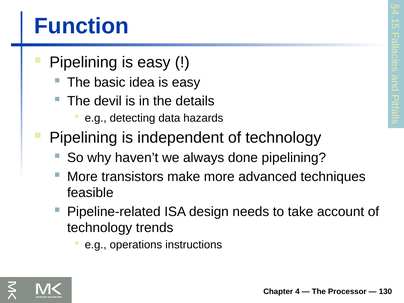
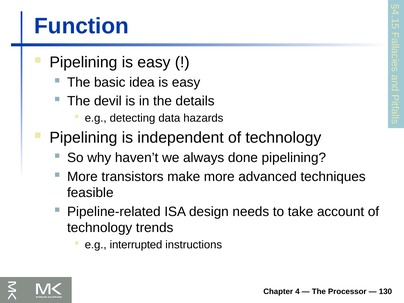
operations: operations -> interrupted
